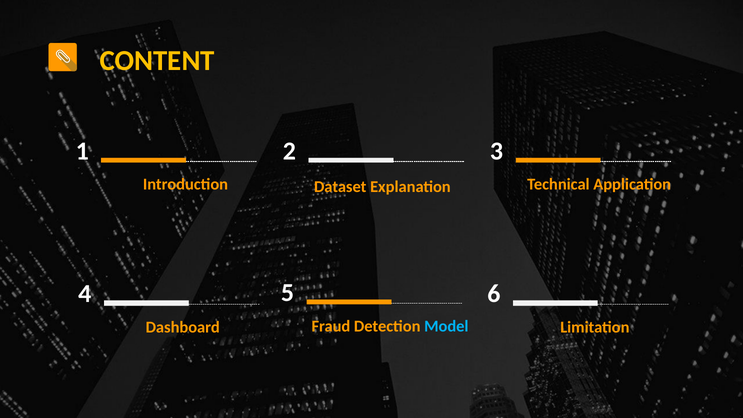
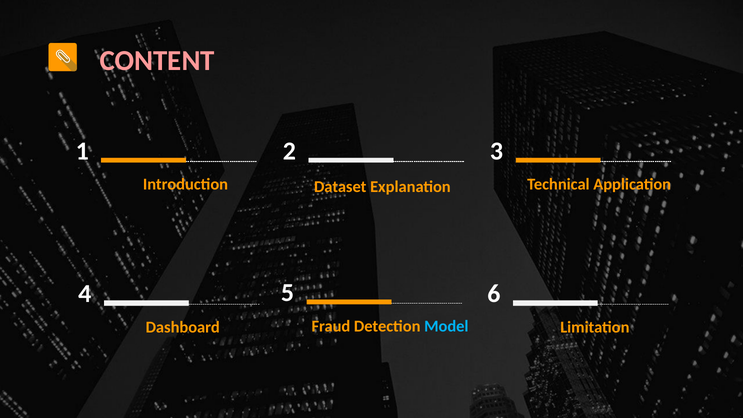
CONTENT colour: yellow -> pink
